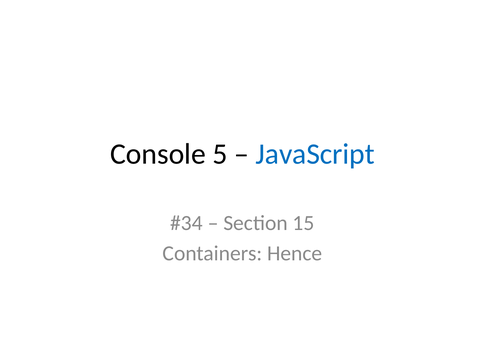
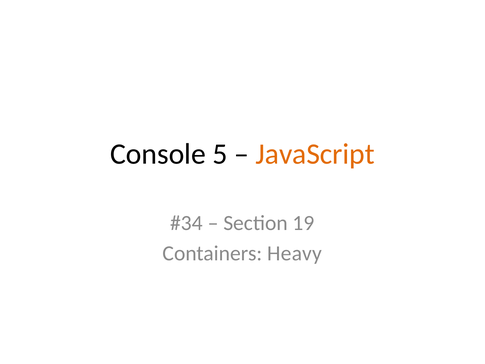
JavaScript colour: blue -> orange
15: 15 -> 19
Hence: Hence -> Heavy
